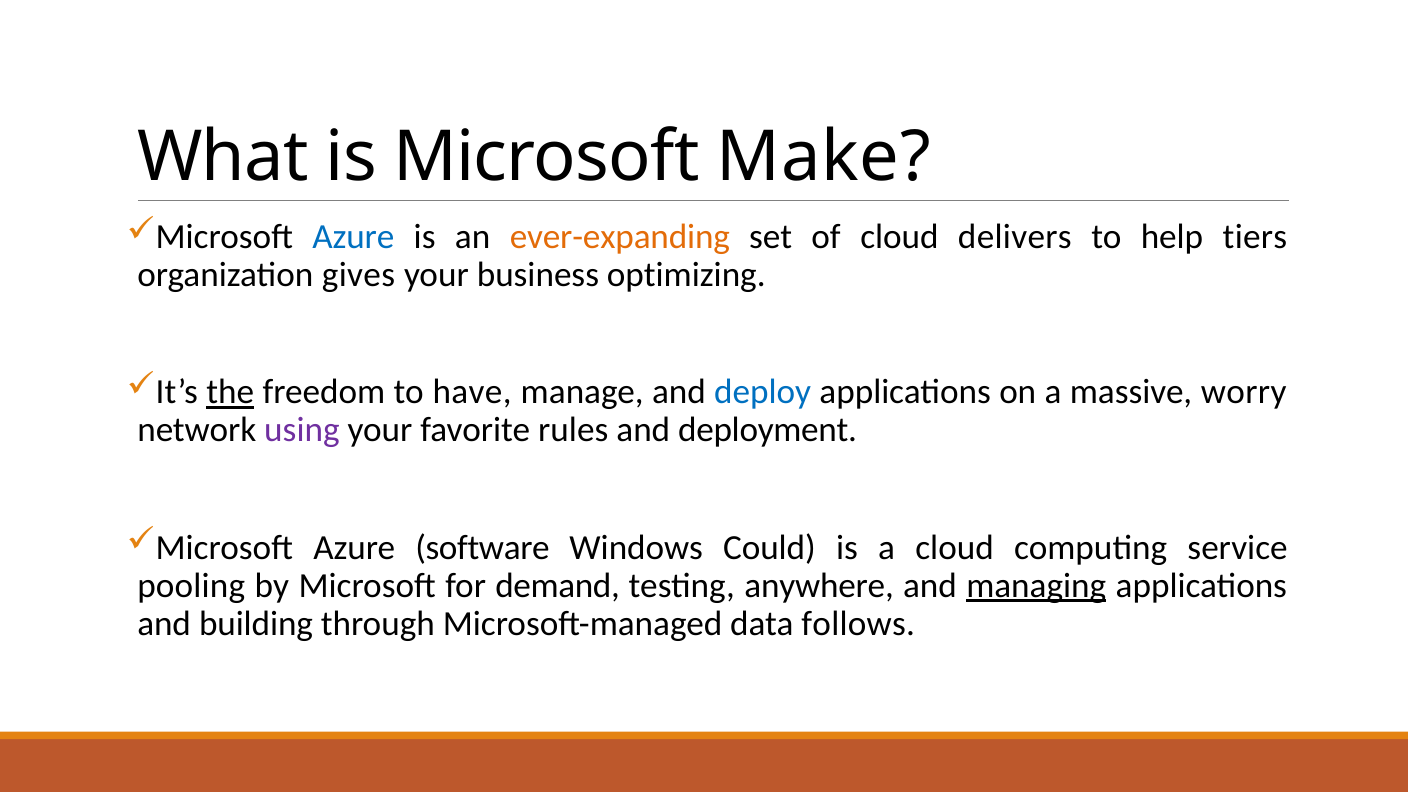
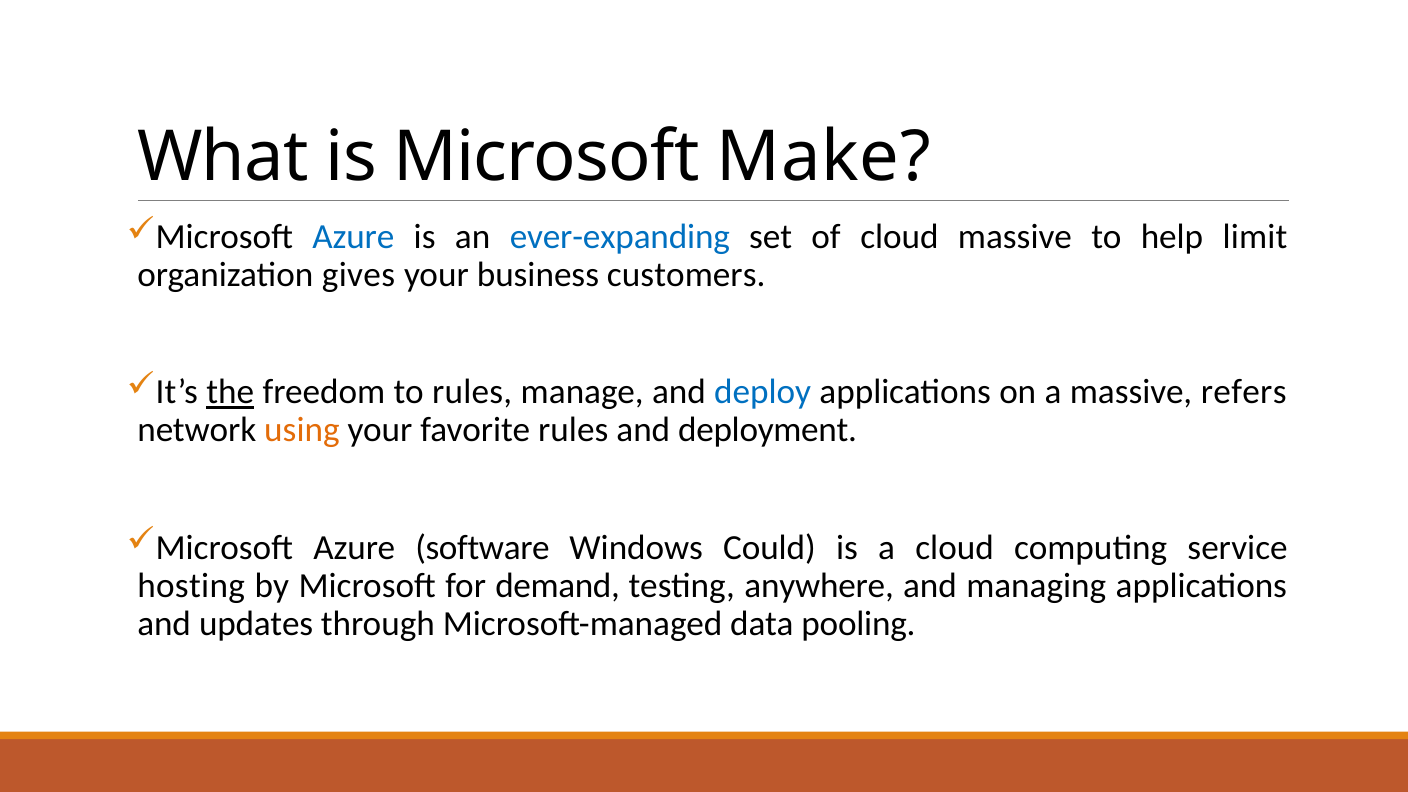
ever-expanding colour: orange -> blue
cloud delivers: delivers -> massive
tiers: tiers -> limit
optimizing: optimizing -> customers
to have: have -> rules
worry: worry -> refers
using colour: purple -> orange
pooling: pooling -> hosting
managing underline: present -> none
building: building -> updates
follows: follows -> pooling
